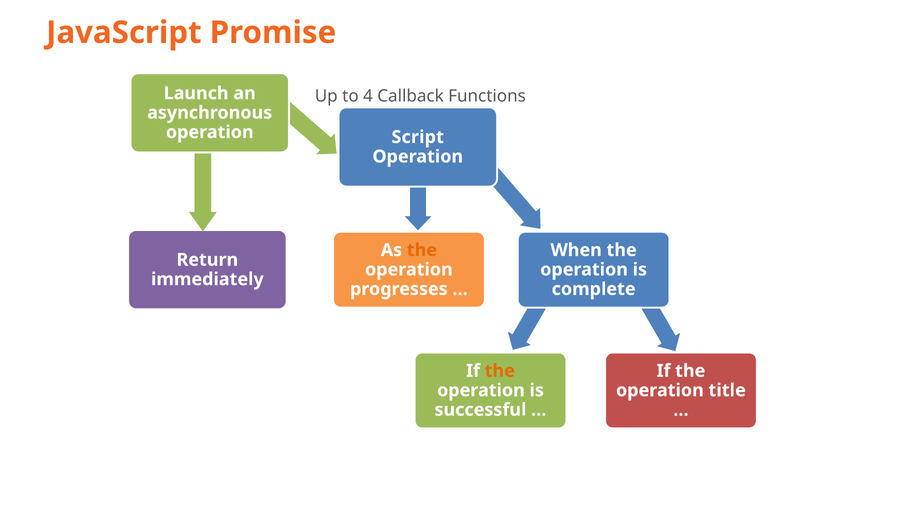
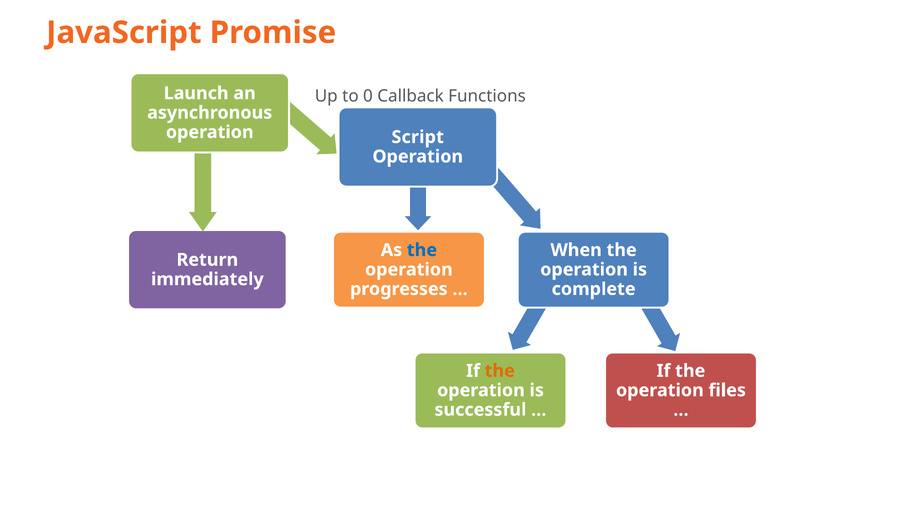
4: 4 -> 0
the at (422, 250) colour: orange -> blue
title: title -> files
